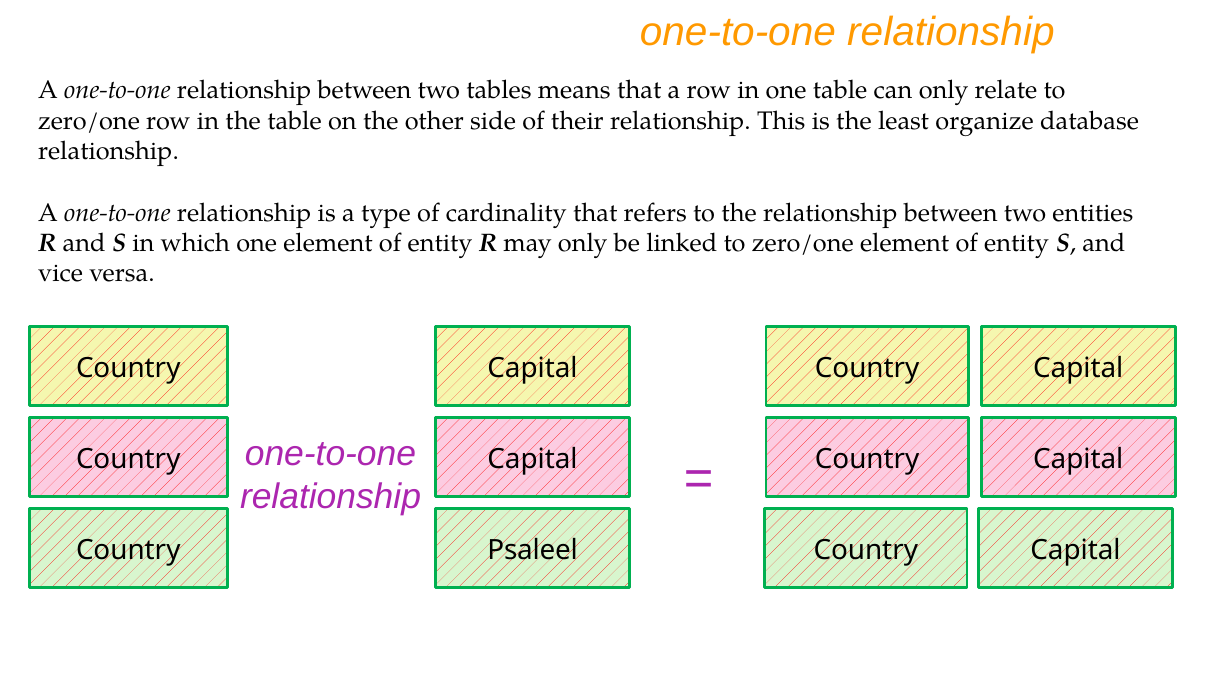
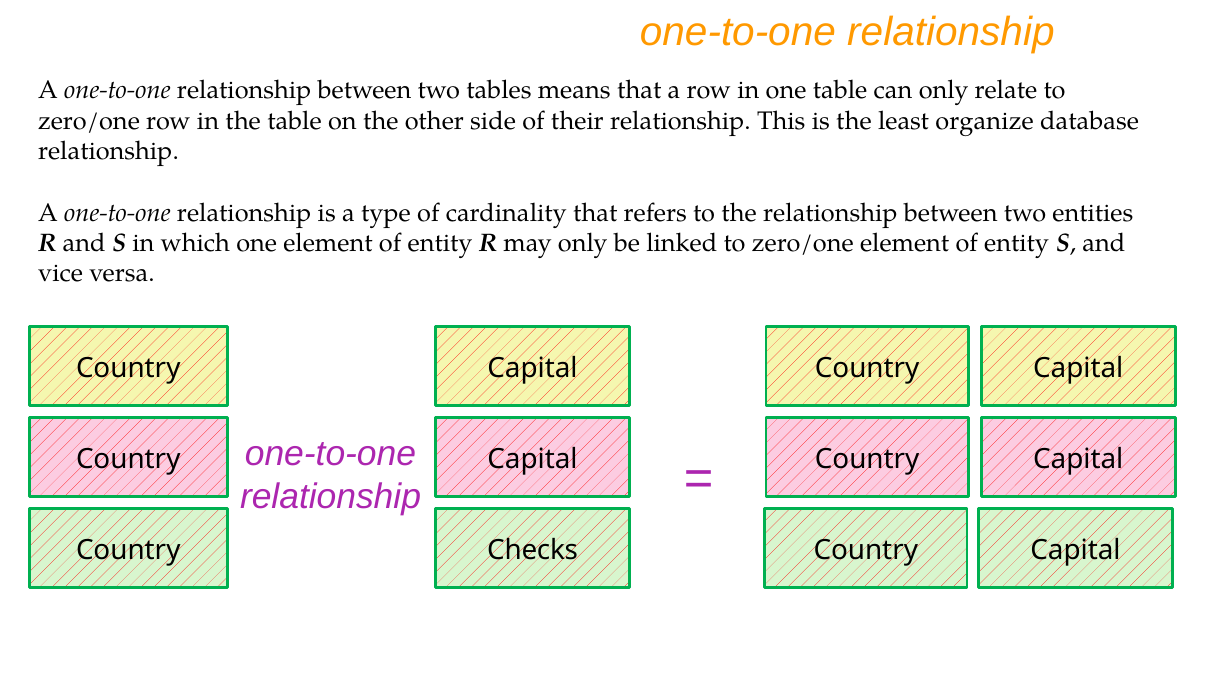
Psaleel: Psaleel -> Checks
